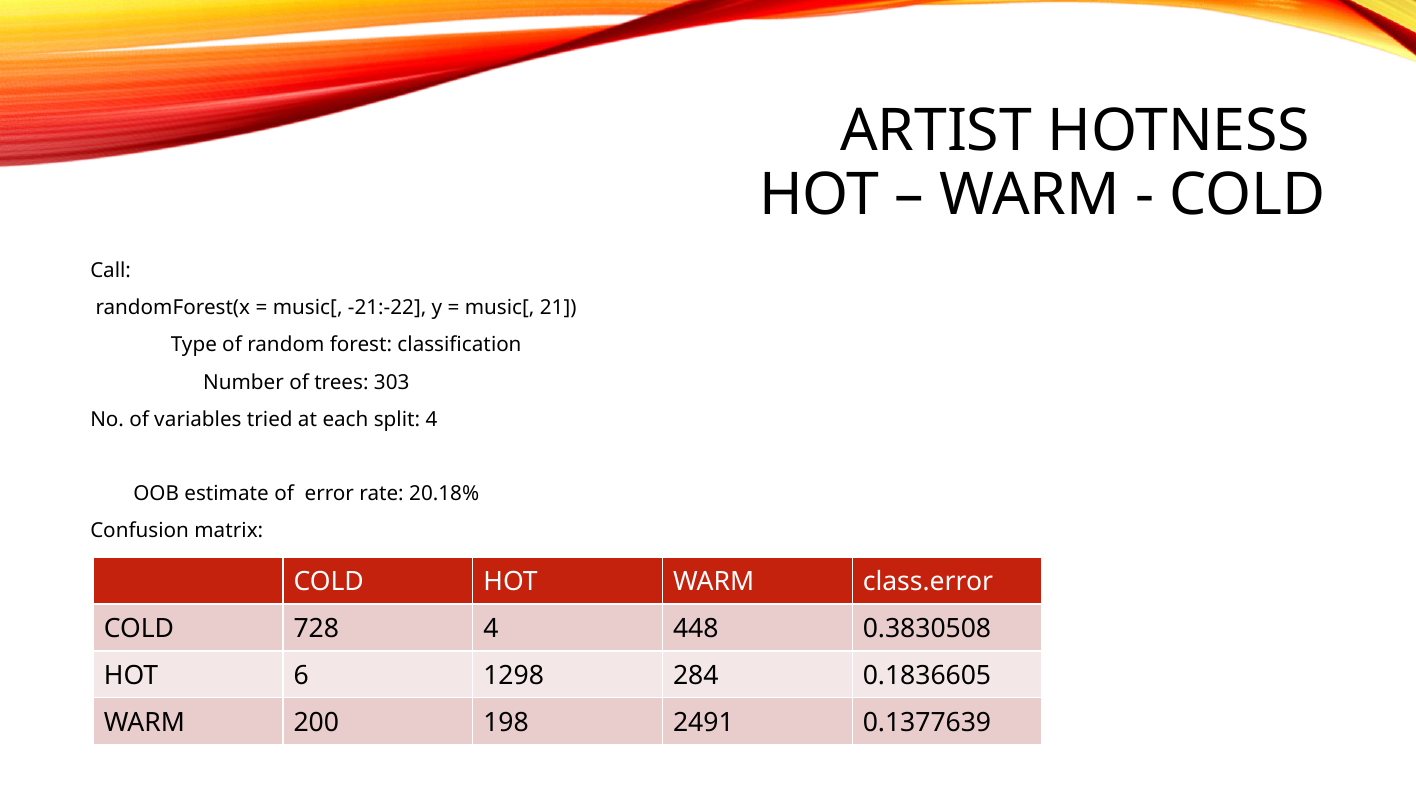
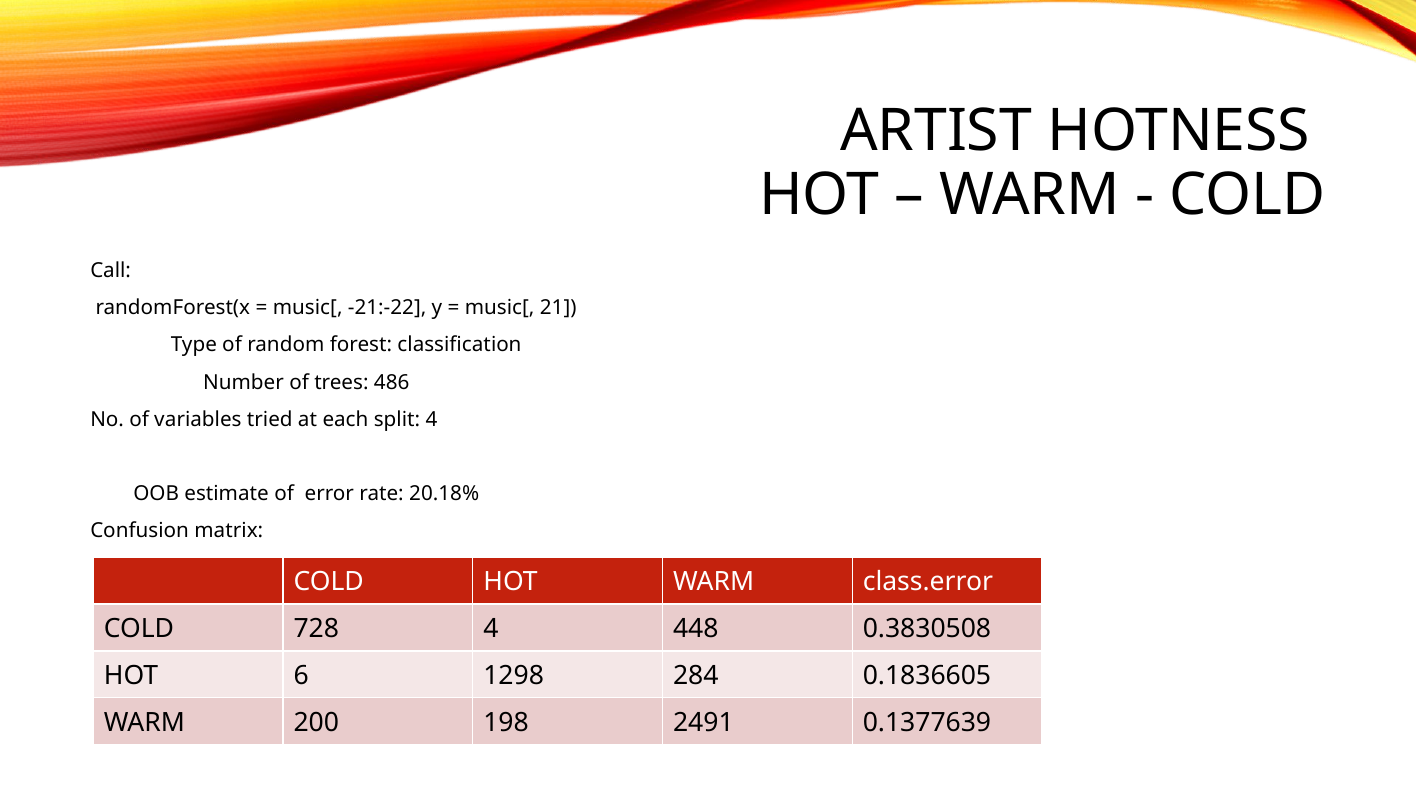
303: 303 -> 486
